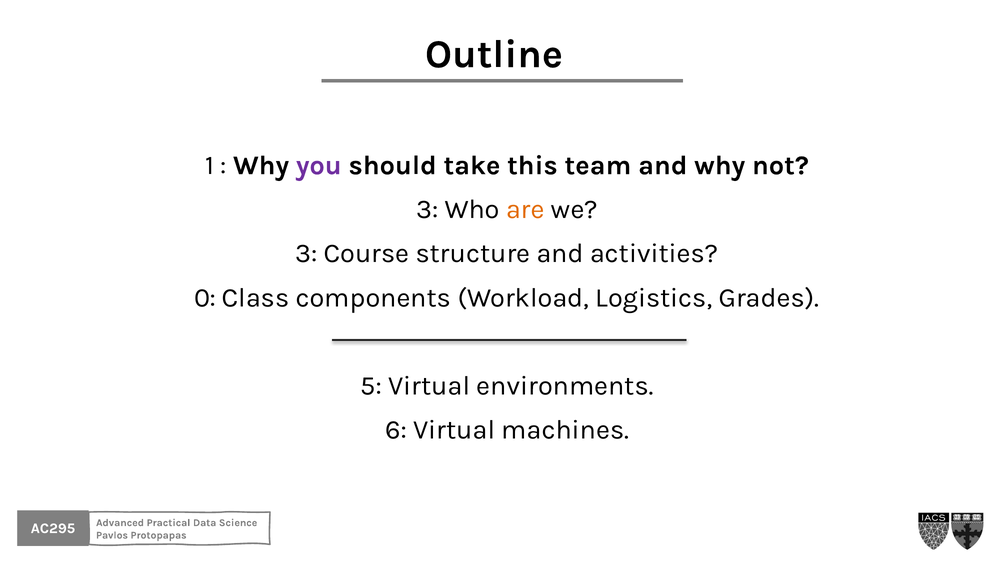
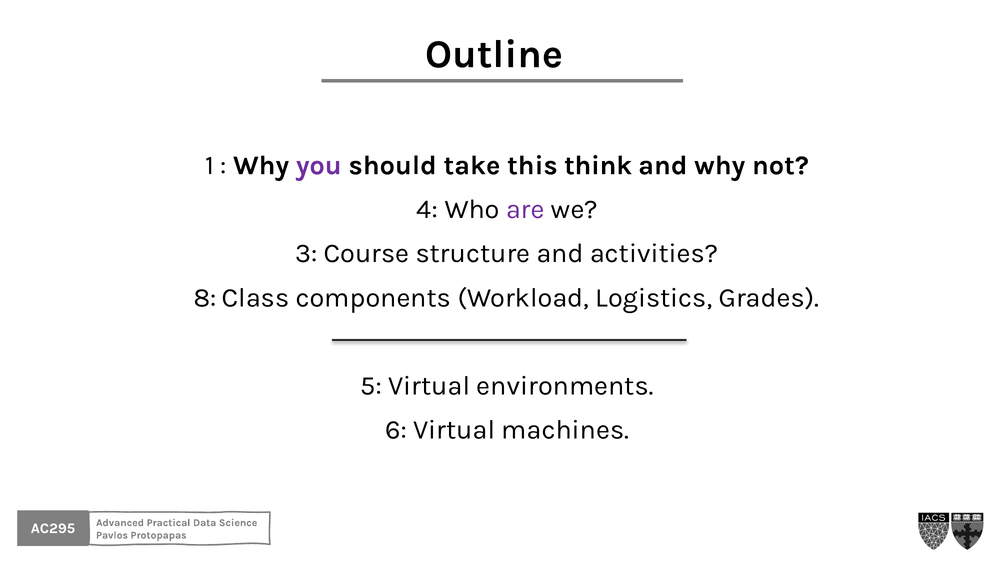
team: team -> think
3 at (427, 209): 3 -> 4
are colour: orange -> purple
0: 0 -> 8
